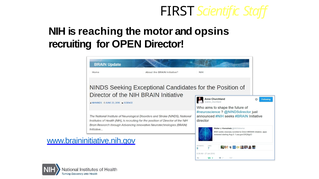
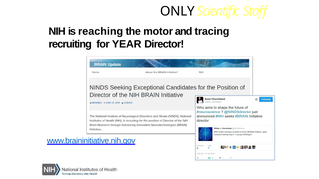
FIRST: FIRST -> ONLY
opsins: opsins -> tracing
OPEN: OPEN -> YEAR
